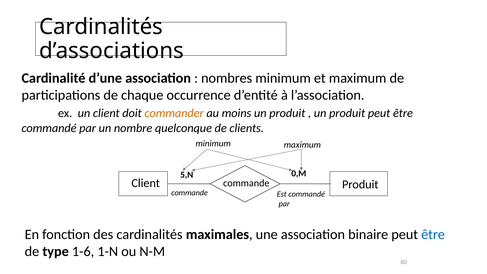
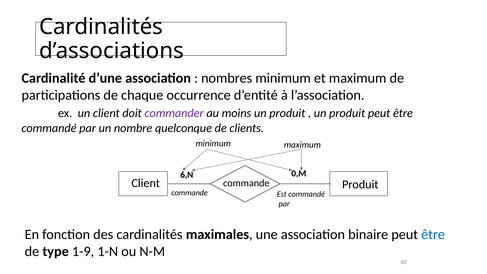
commander colour: orange -> purple
5,N: 5,N -> 6,N
1-6: 1-6 -> 1-9
